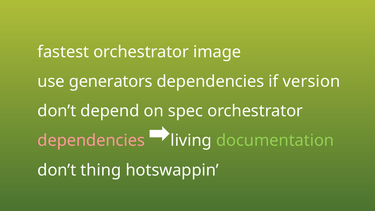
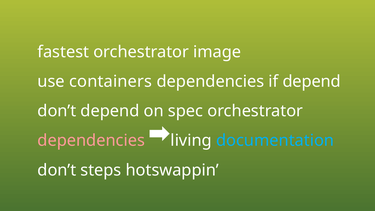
generators: generators -> containers
if version: version -> depend
documentation colour: light green -> light blue
thing: thing -> steps
